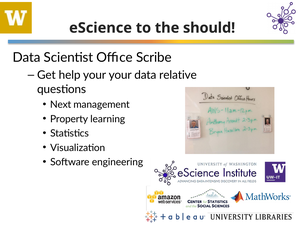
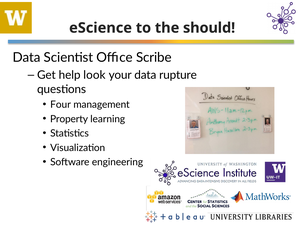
help your: your -> look
relative: relative -> rupture
Next: Next -> Four
